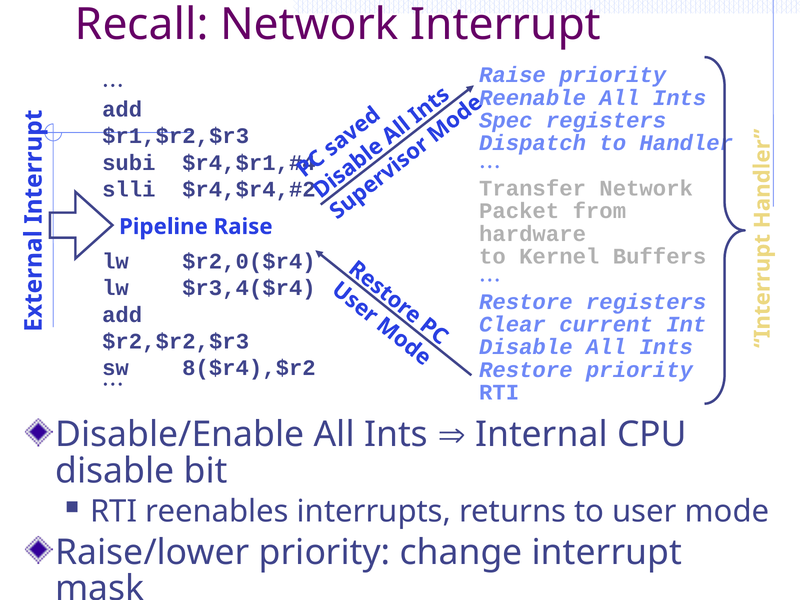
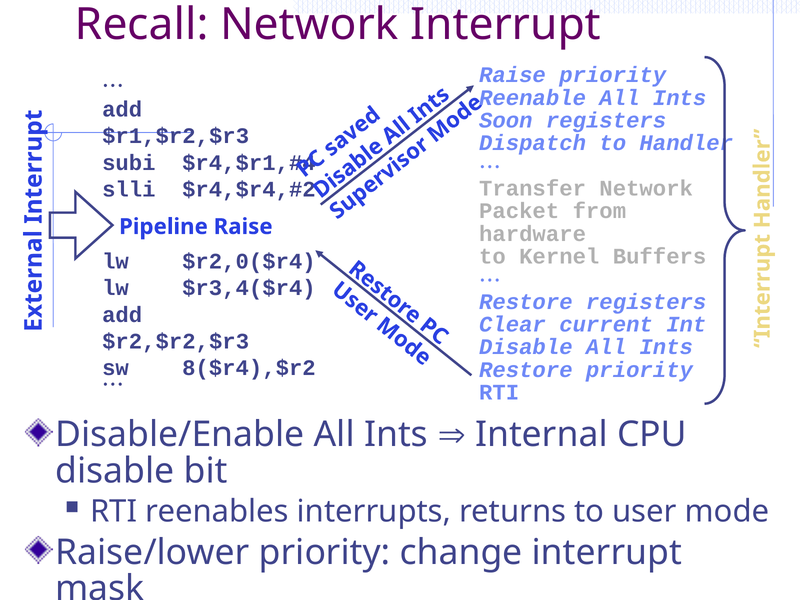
Spec: Spec -> Soon
